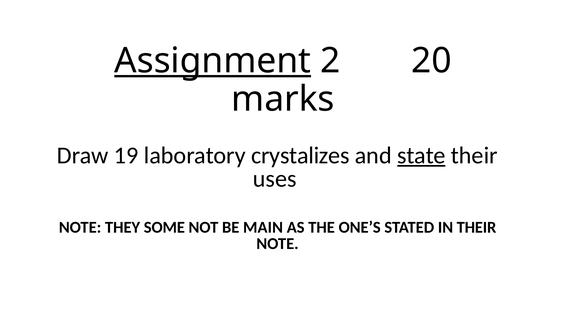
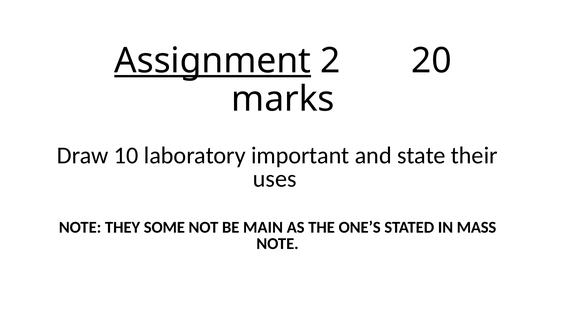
19: 19 -> 10
crystalizes: crystalizes -> important
state underline: present -> none
IN THEIR: THEIR -> MASS
